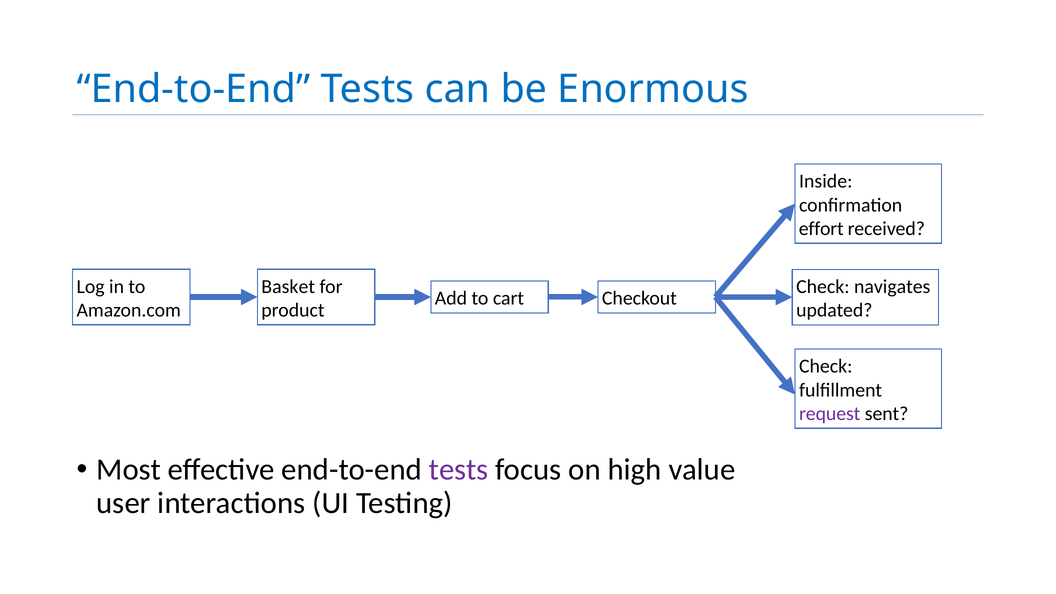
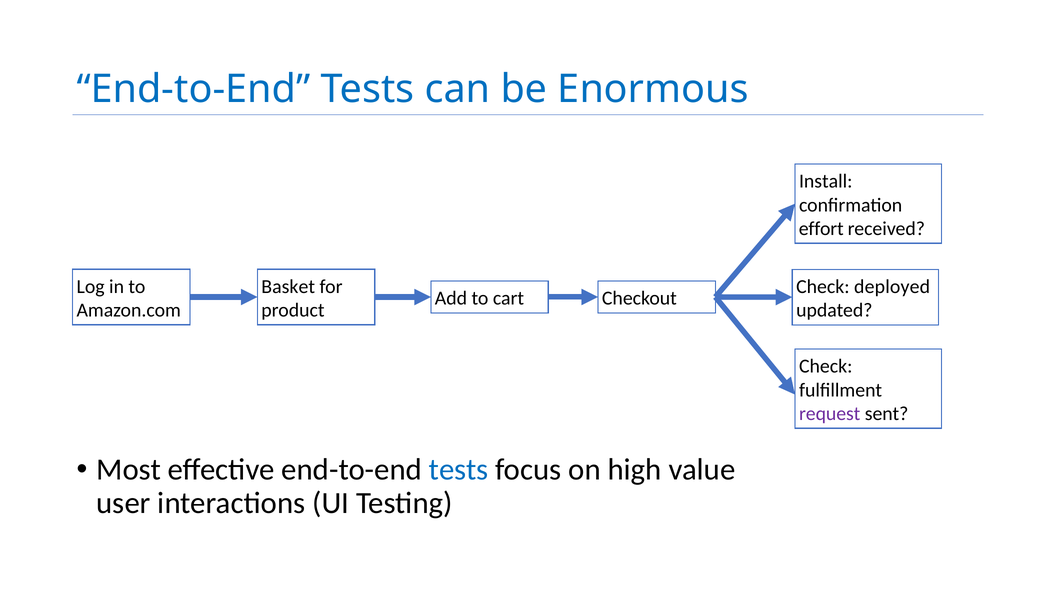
Inside: Inside -> Install
navigates: navigates -> deployed
tests at (459, 470) colour: purple -> blue
